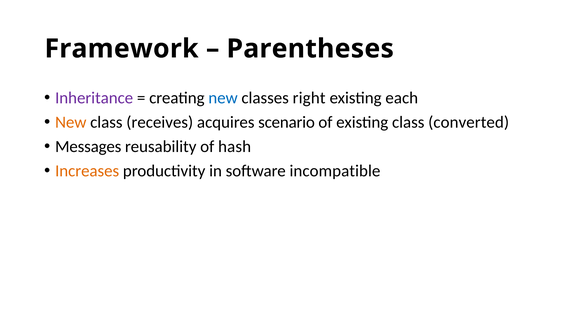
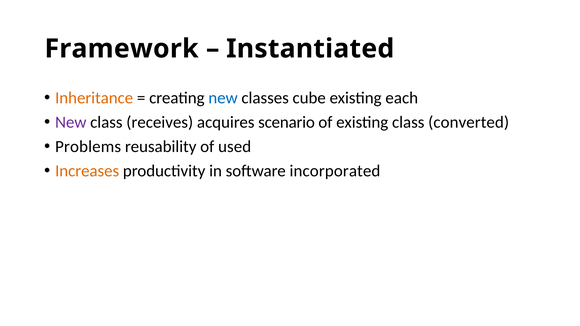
Parentheses: Parentheses -> Instantiated
Inheritance colour: purple -> orange
right: right -> cube
New at (71, 122) colour: orange -> purple
Messages: Messages -> Problems
hash: hash -> used
incompatible: incompatible -> incorporated
